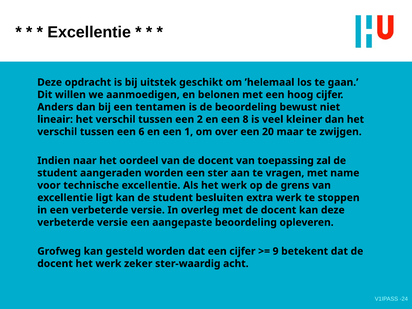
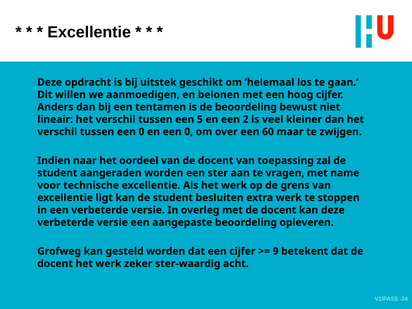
2: 2 -> 5
8: 8 -> 2
tussen een 6: 6 -> 0
en een 1: 1 -> 0
20: 20 -> 60
